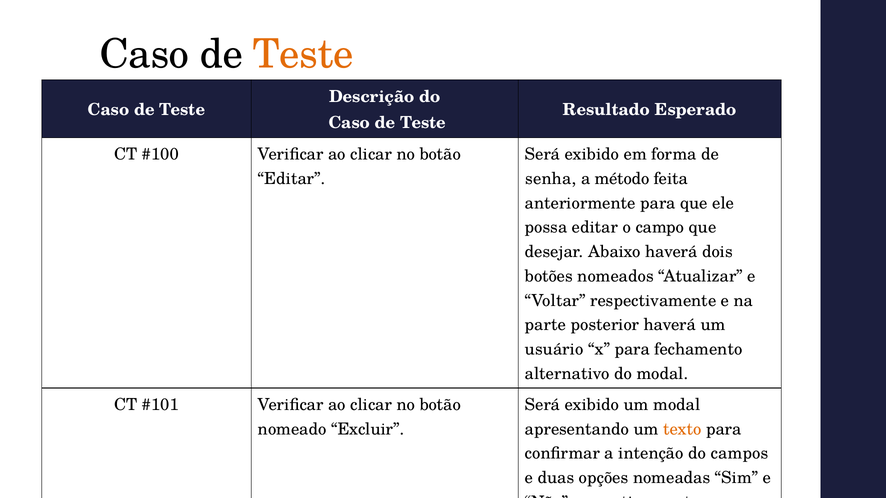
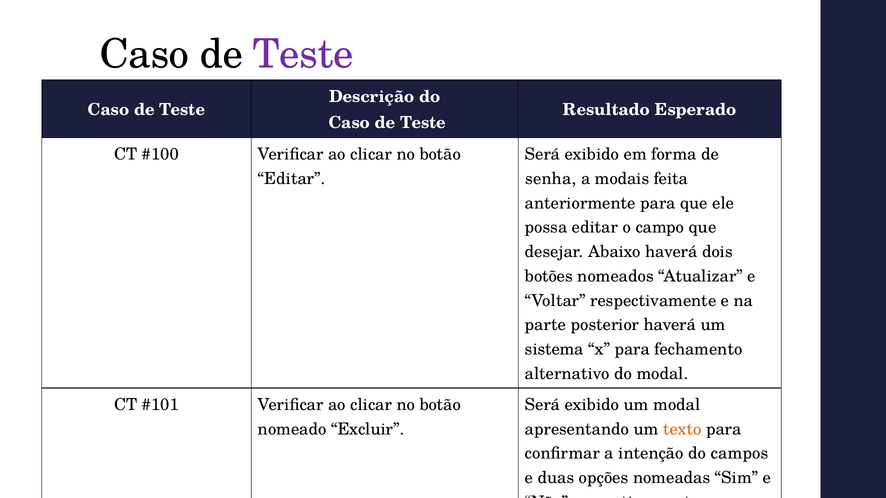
Teste at (303, 54) colour: orange -> purple
método: método -> modais
usuário: usuário -> sistema
